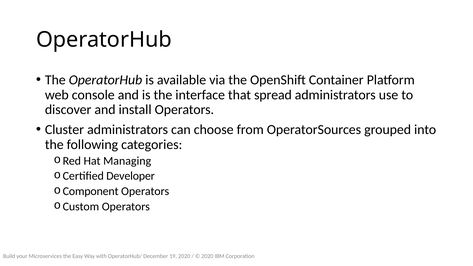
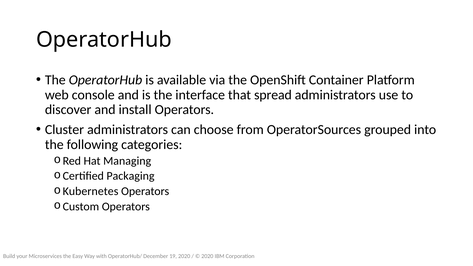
Developer: Developer -> Packaging
Component: Component -> Kubernetes
